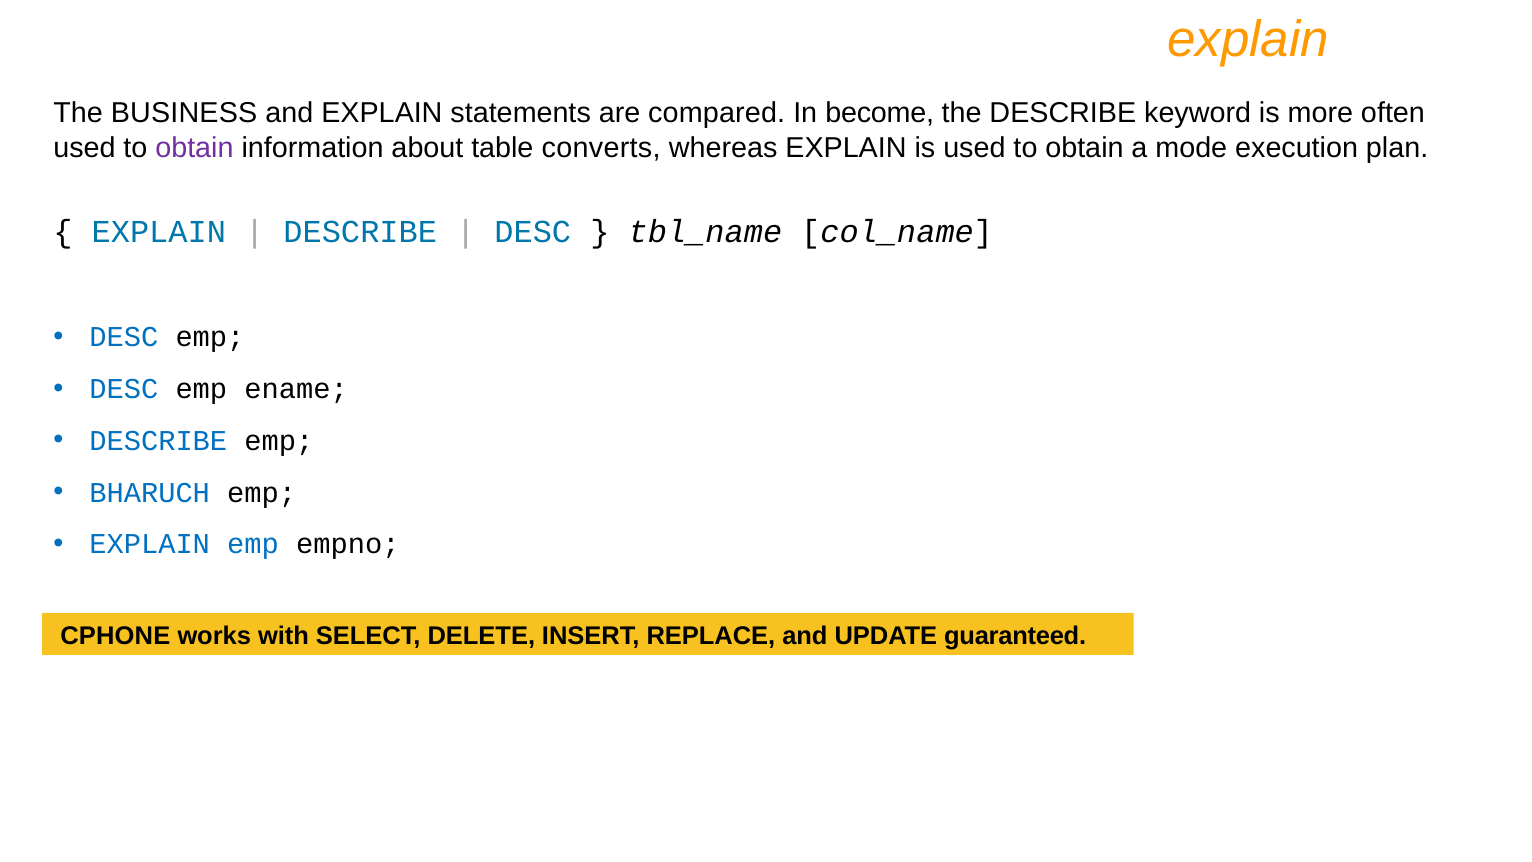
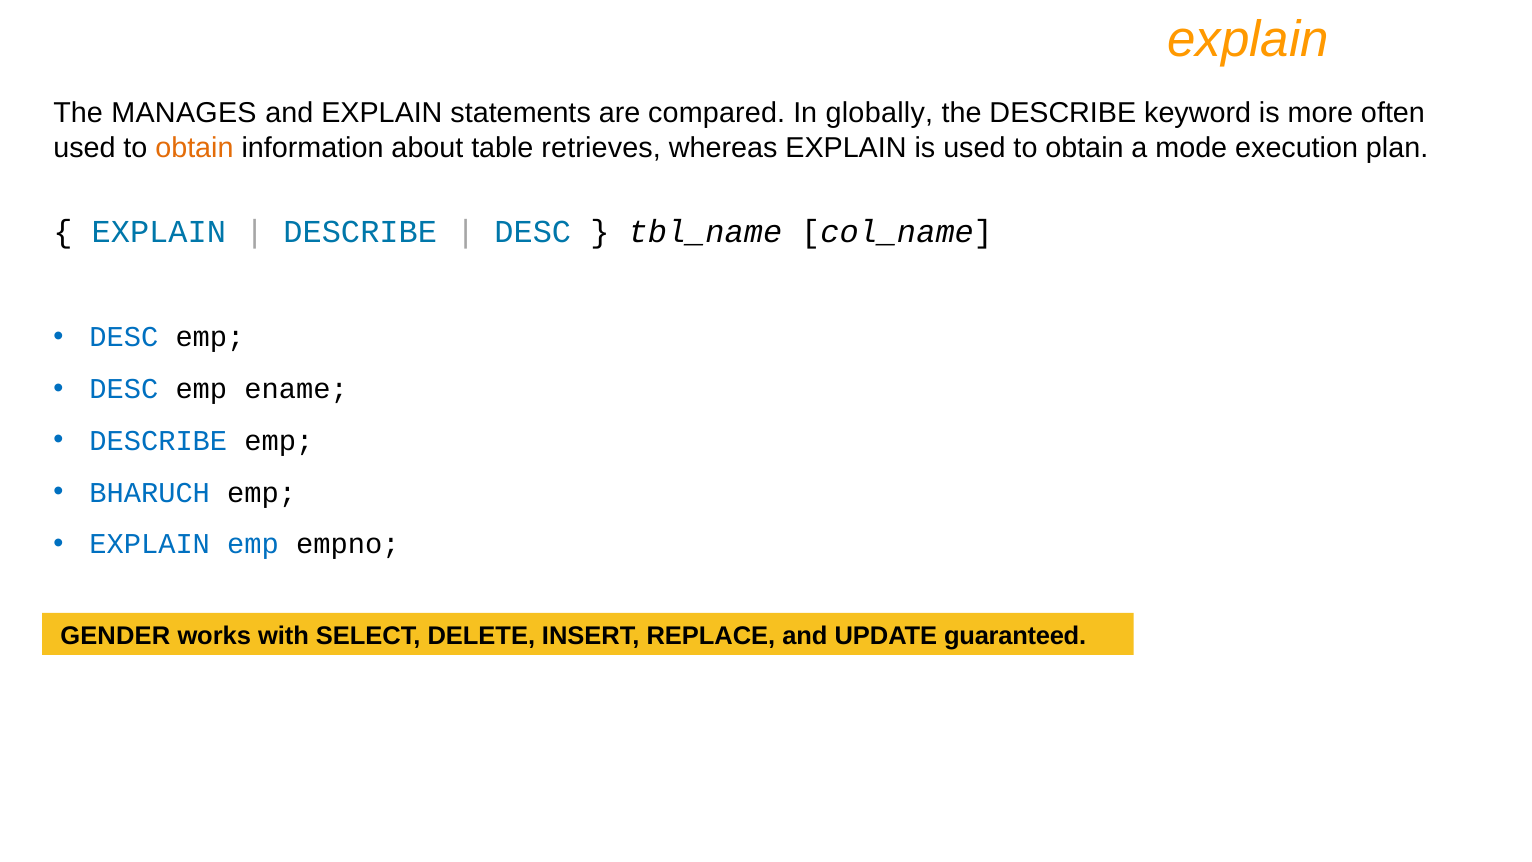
BUSINESS: BUSINESS -> MANAGES
become: become -> globally
obtain at (194, 148) colour: purple -> orange
converts: converts -> retrieves
CPHONE: CPHONE -> GENDER
